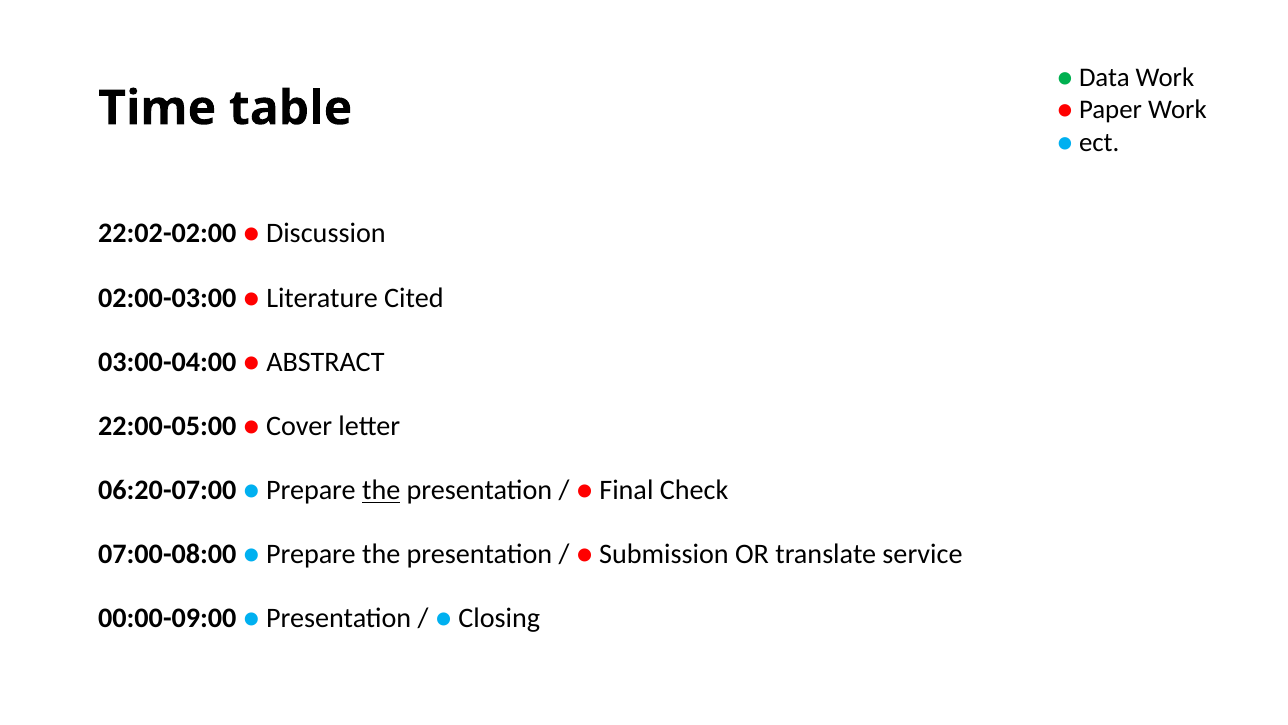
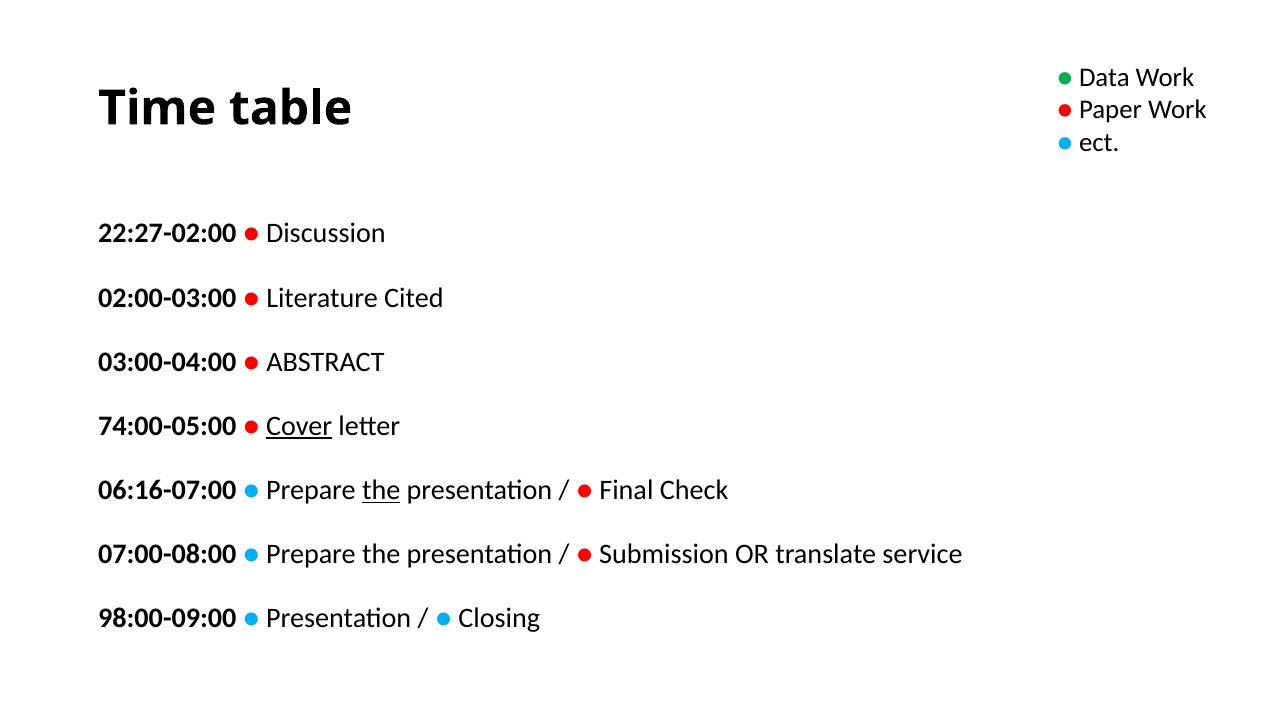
22:02-02:00: 22:02-02:00 -> 22:27-02:00
22:00-05:00: 22:00-05:00 -> 74:00-05:00
Cover underline: none -> present
06:20-07:00: 06:20-07:00 -> 06:16-07:00
00:00-09:00: 00:00-09:00 -> 98:00-09:00
